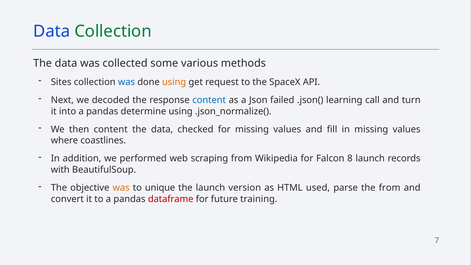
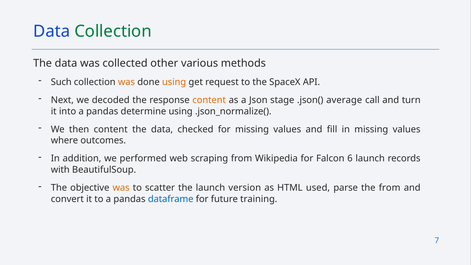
some: some -> other
Sites: Sites -> Such
was at (126, 82) colour: blue -> orange
content at (209, 100) colour: blue -> orange
failed: failed -> stage
learning: learning -> average
coastlines: coastlines -> outcomes
8: 8 -> 6
unique: unique -> scatter
dataframe colour: red -> blue
